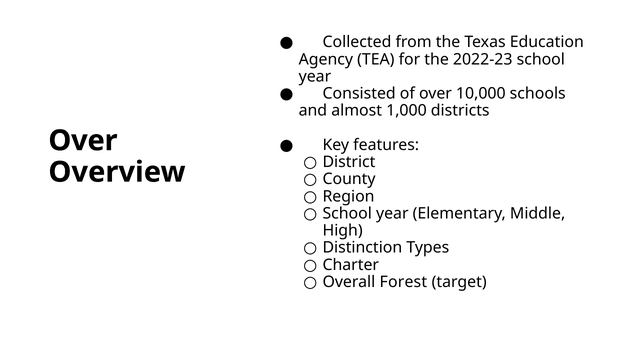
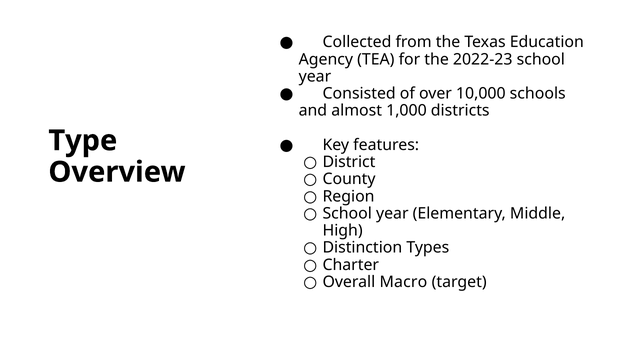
Over at (83, 141): Over -> Type
Forest: Forest -> Macro
